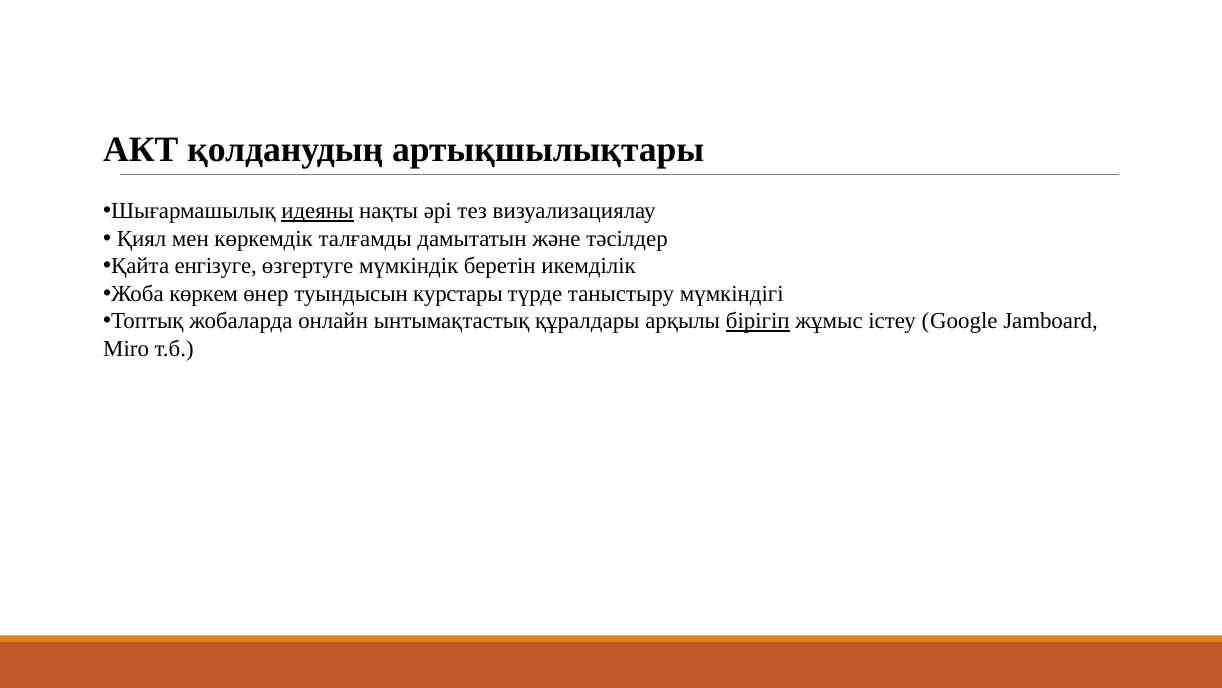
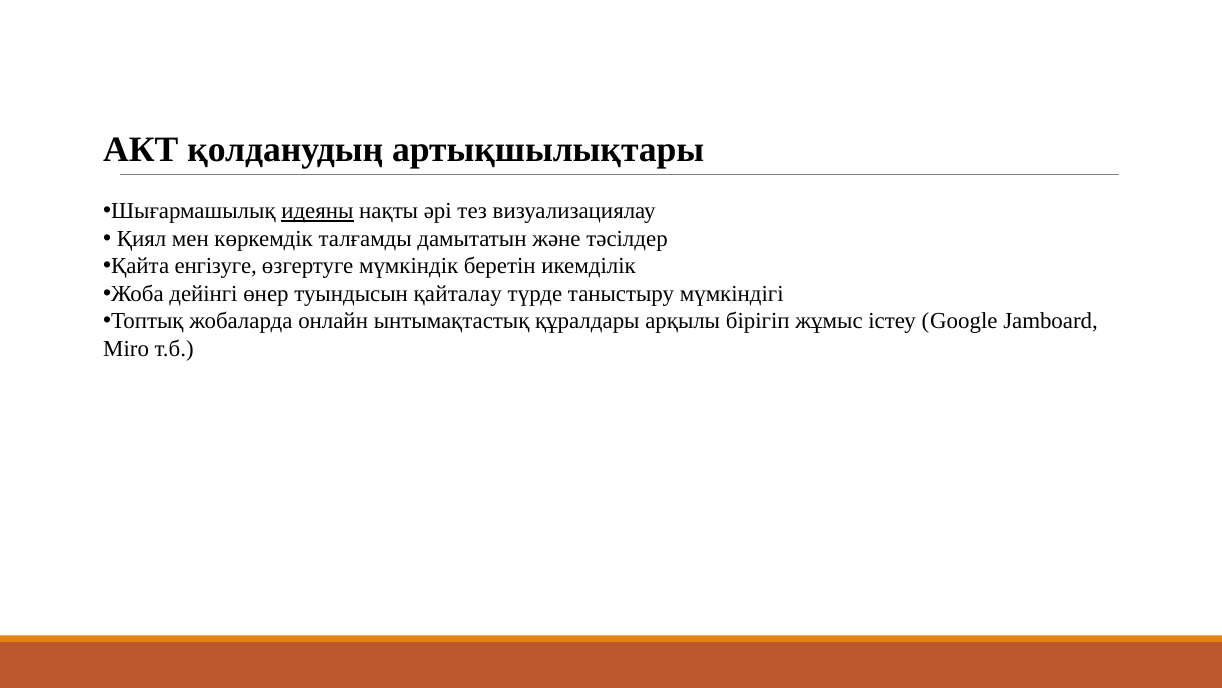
көркем: көркем -> дейінгі
курстары: курстары -> қайталау
бірігіп underline: present -> none
